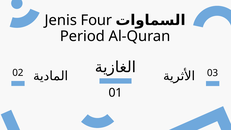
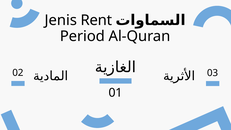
Four: Four -> Rent
